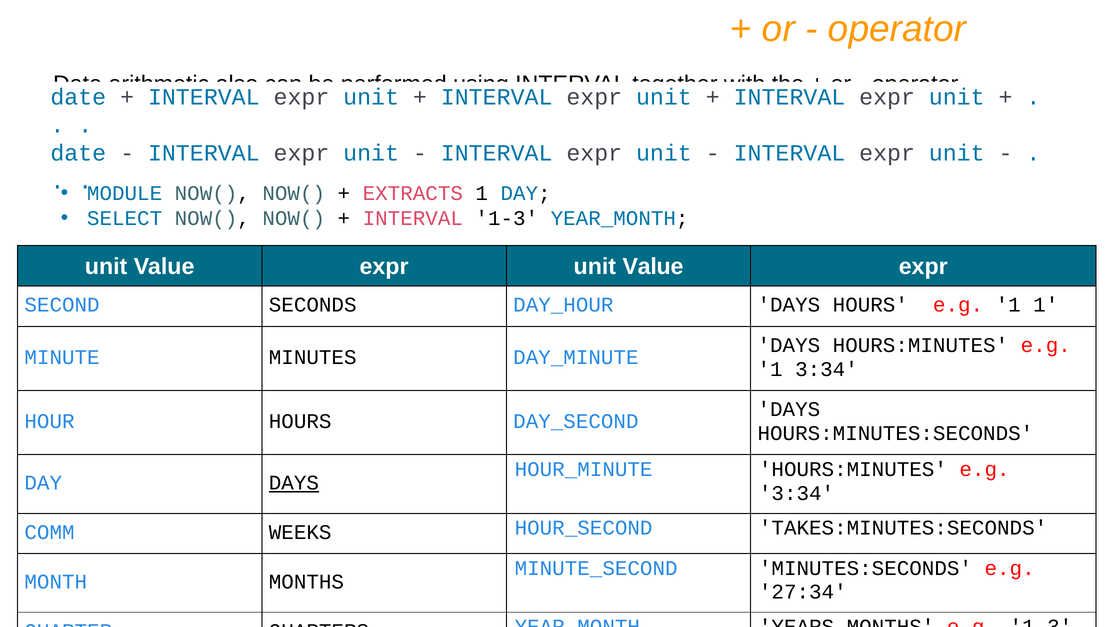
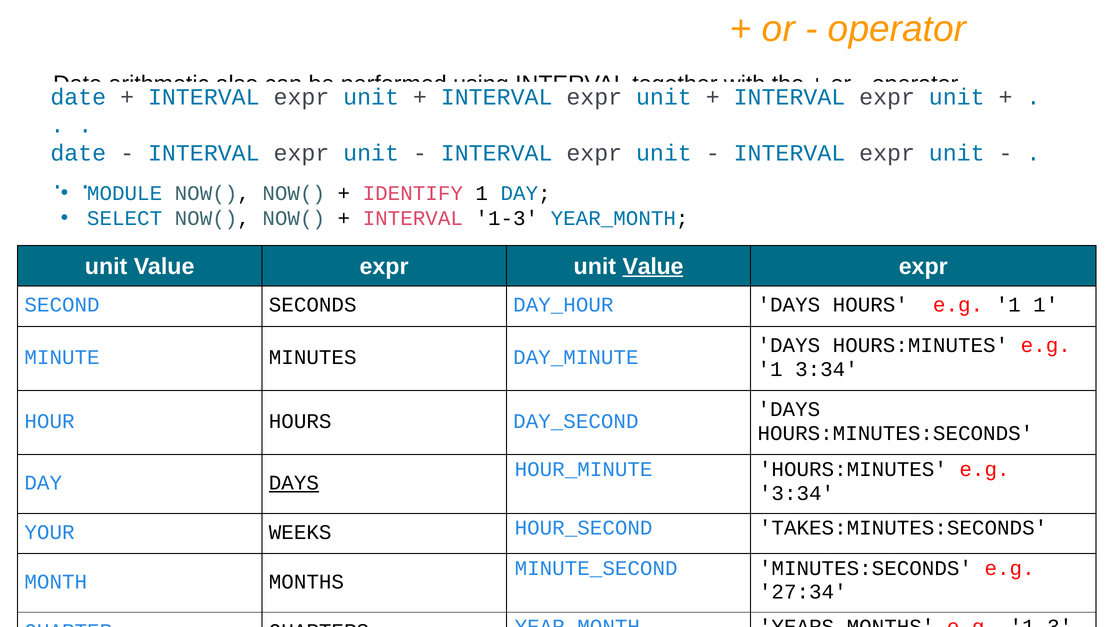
EXTRACTS: EXTRACTS -> IDENTIFY
Value at (653, 266) underline: none -> present
COMM: COMM -> YOUR
